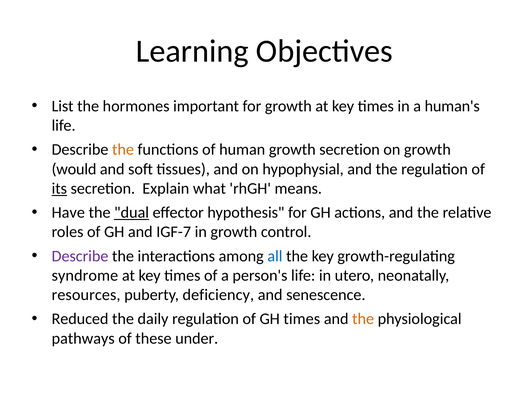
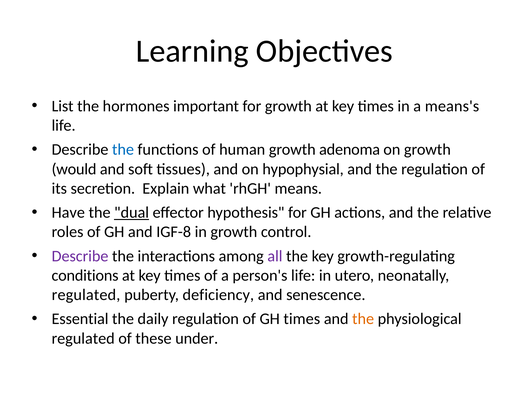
human's: human's -> means's
the at (123, 150) colour: orange -> blue
growth secretion: secretion -> adenoma
its underline: present -> none
IGF-7: IGF-7 -> IGF-8
all colour: blue -> purple
syndrome: syndrome -> conditions
resources at (86, 295): resources -> regulated
Reduced: Reduced -> Essential
pathways at (83, 338): pathways -> regulated
